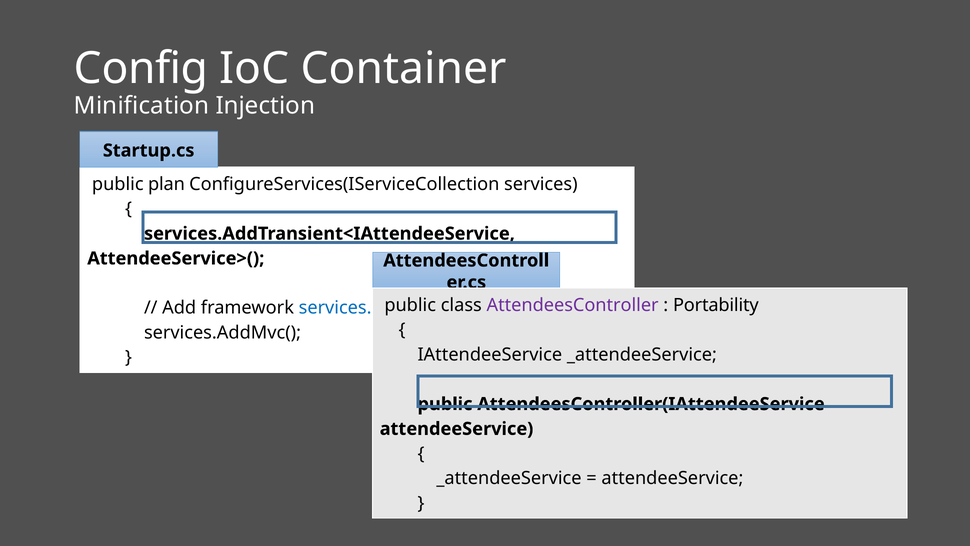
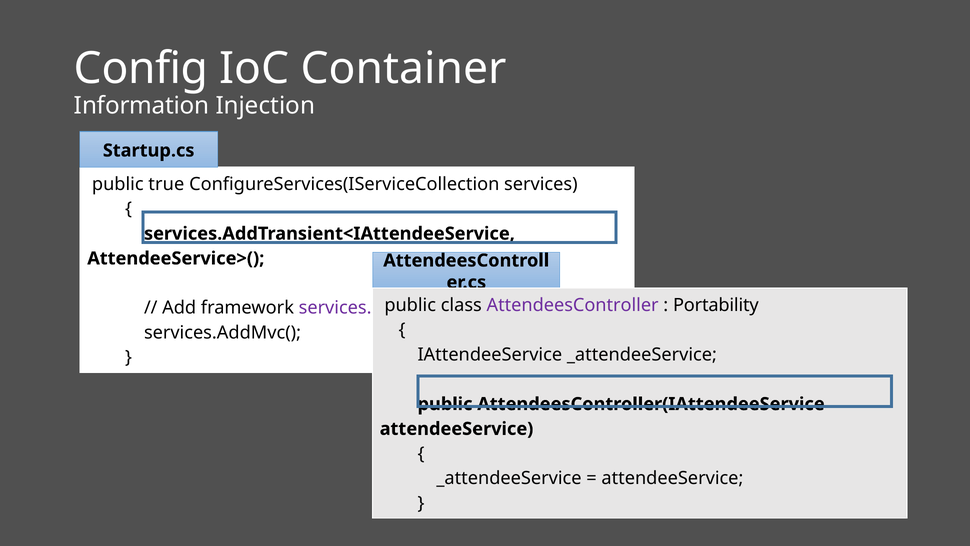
Minification: Minification -> Information
plan: plan -> true
services at (335, 308) colour: blue -> purple
